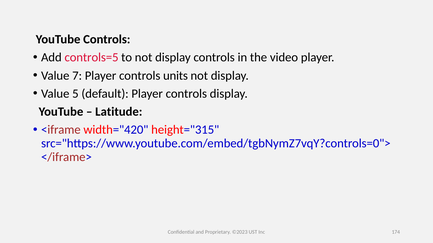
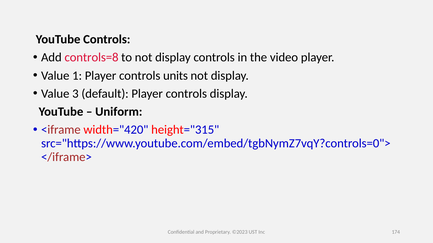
controls=5: controls=5 -> controls=8
7: 7 -> 1
5: 5 -> 3
Latitude: Latitude -> Uniform
